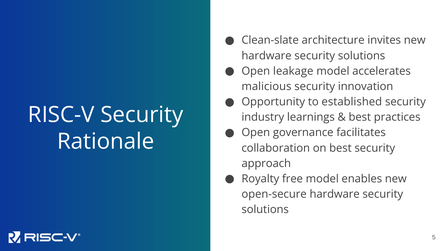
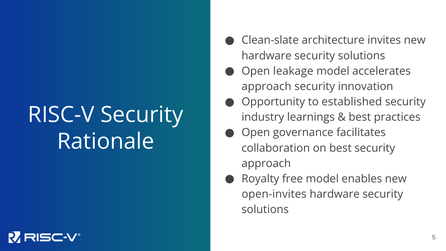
malicious at (266, 86): malicious -> approach
open-secure: open-secure -> open-invites
